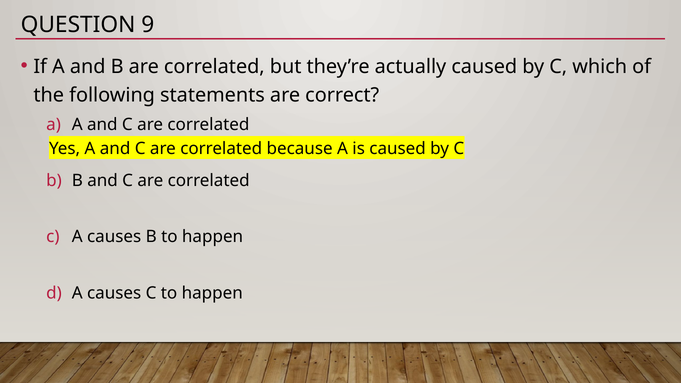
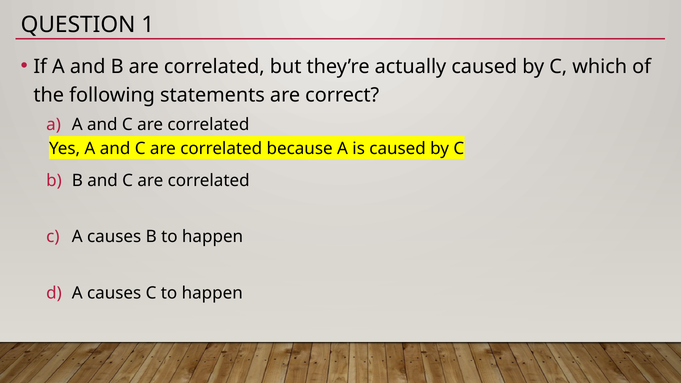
9: 9 -> 1
